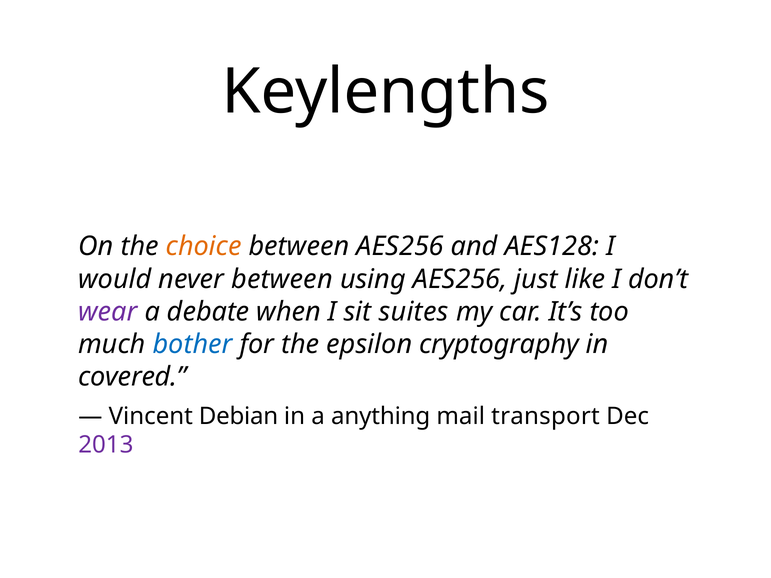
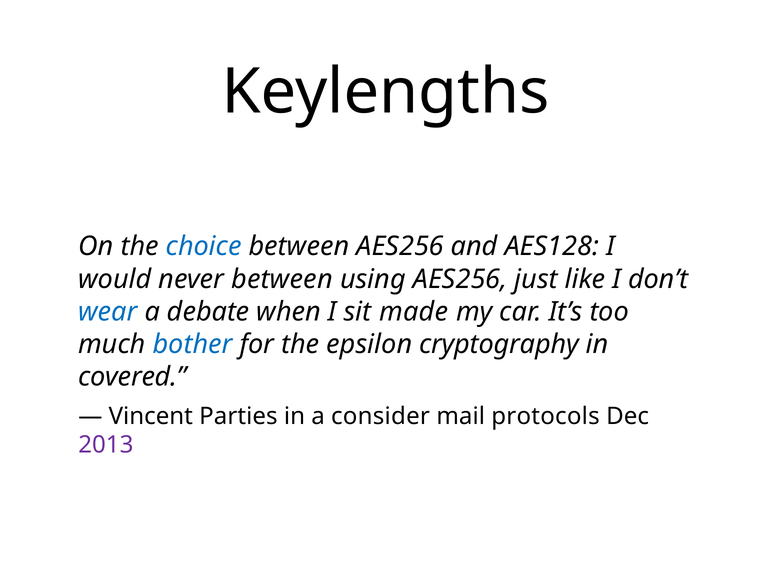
choice colour: orange -> blue
wear colour: purple -> blue
suites: suites -> made
Debian: Debian -> Parties
anything: anything -> consider
transport: transport -> protocols
